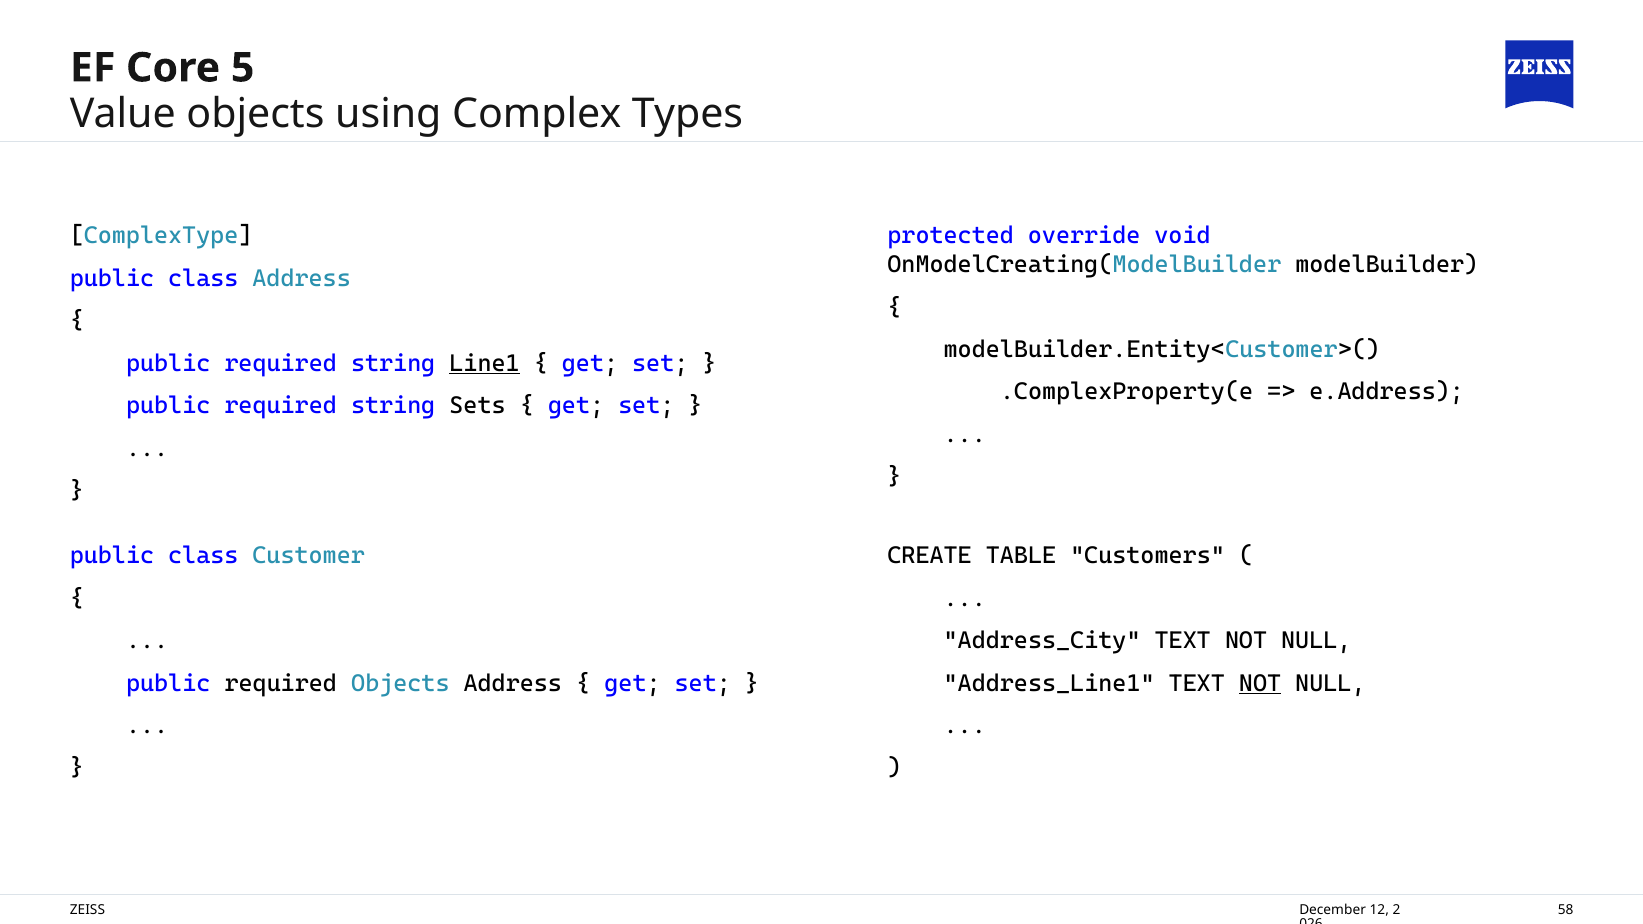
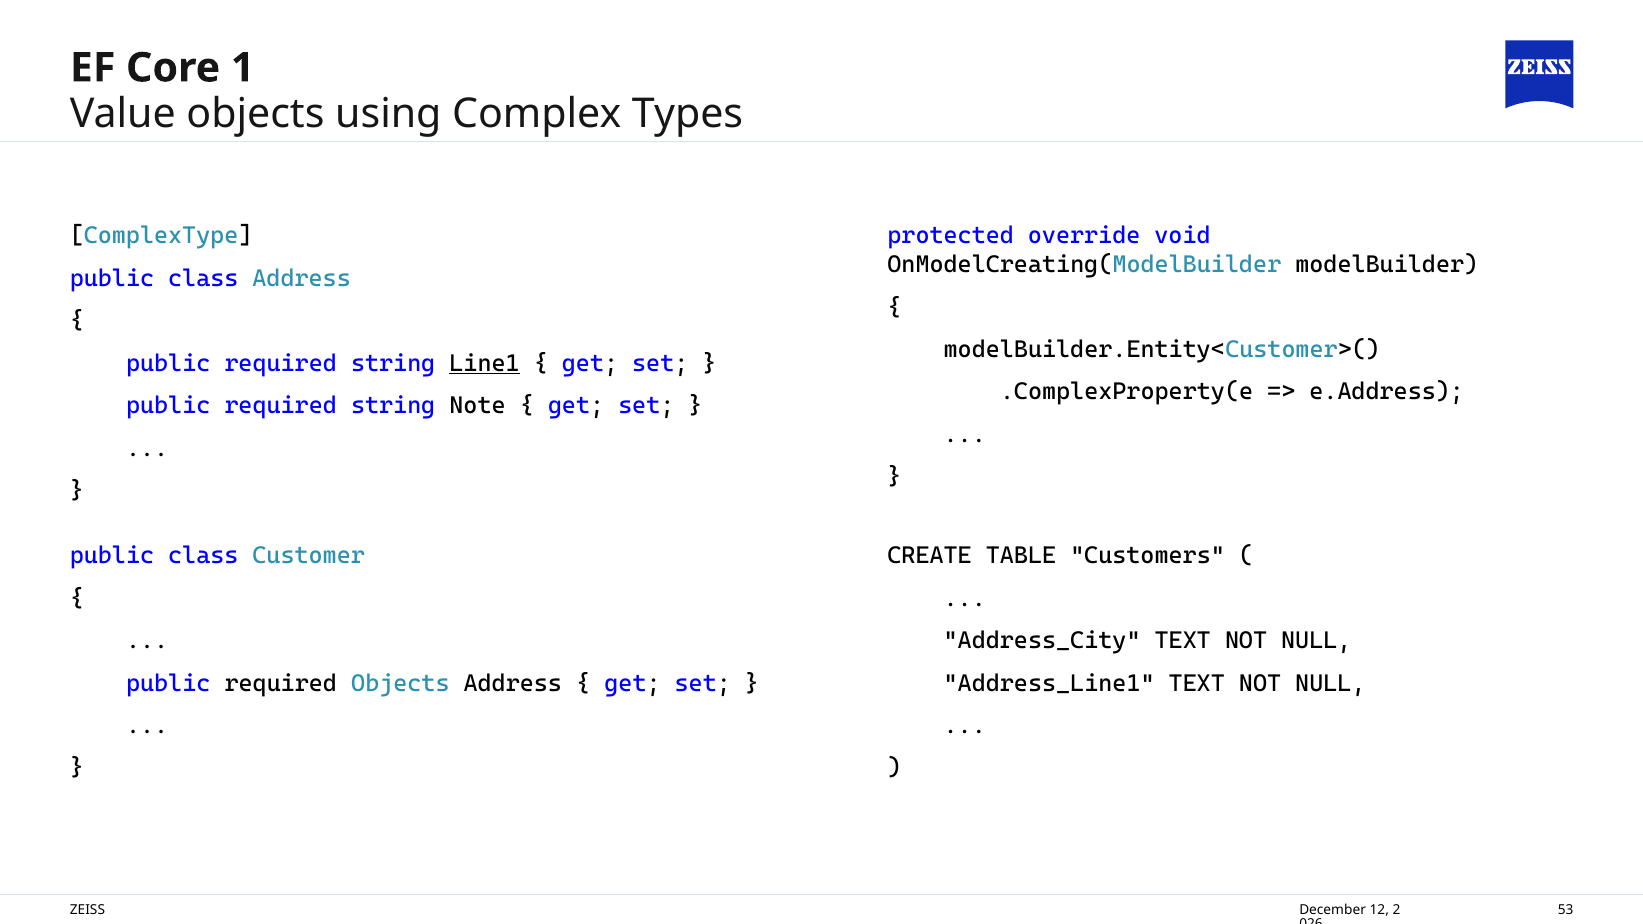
5: 5 -> 1
Sets: Sets -> Note
NOT at (1260, 683) underline: present -> none
58: 58 -> 53
